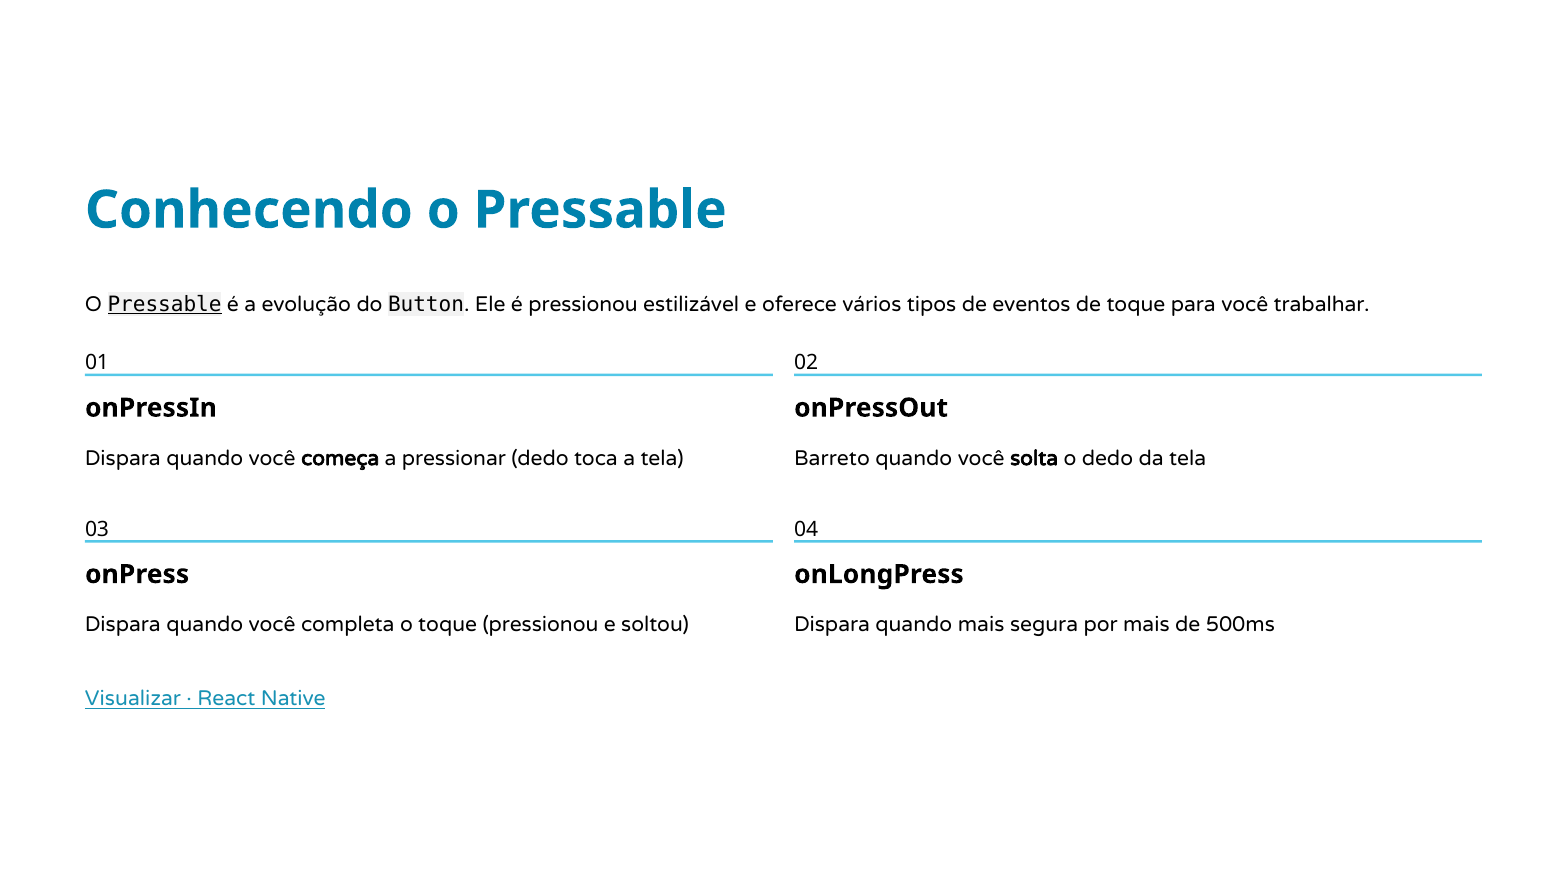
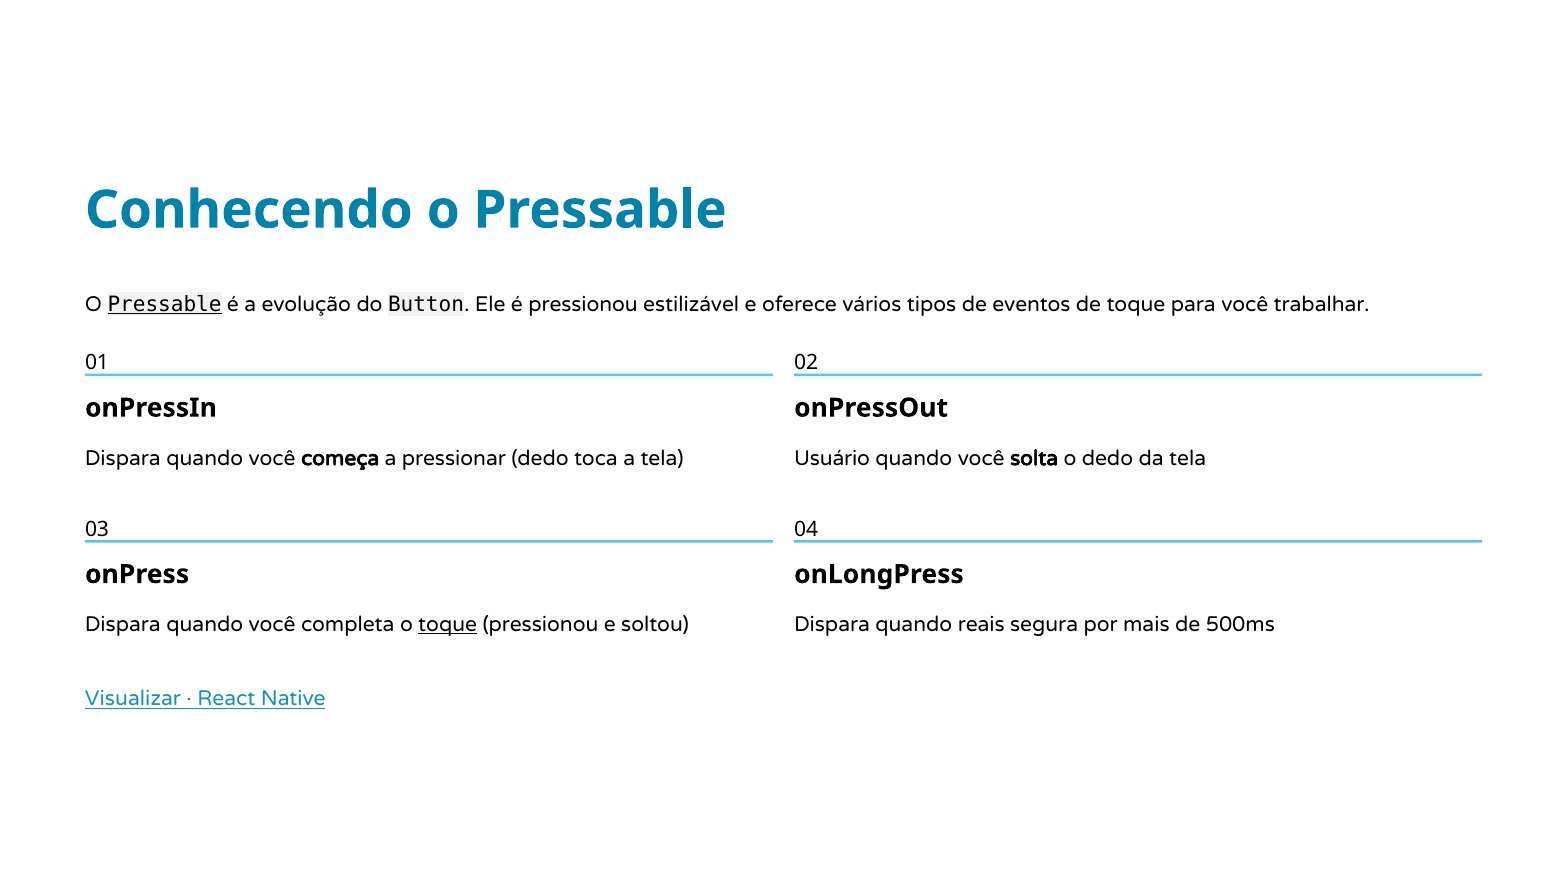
Barreto: Barreto -> Usuário
toque at (448, 624) underline: none -> present
quando mais: mais -> reais
